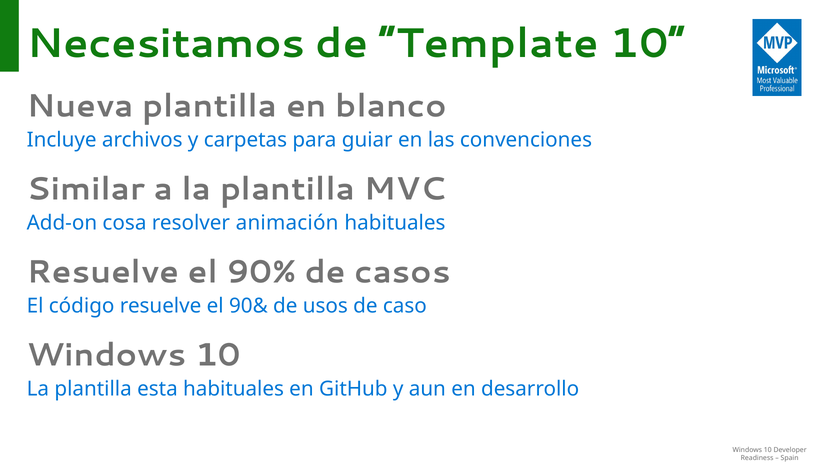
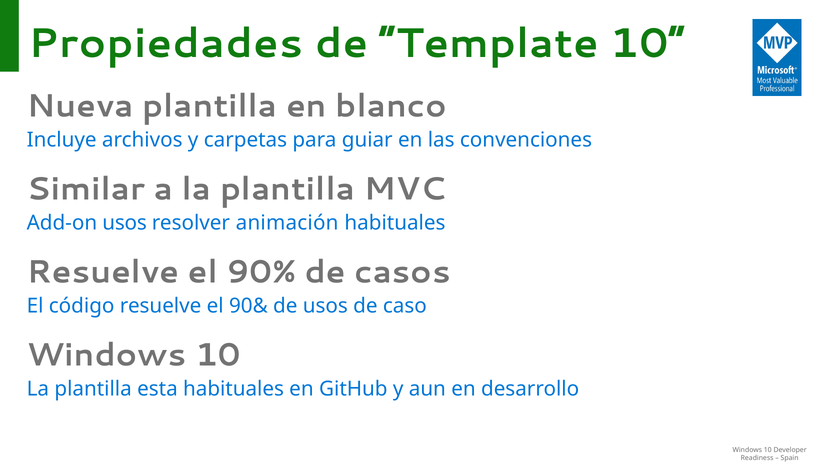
Necesitamos: Necesitamos -> Propiedades
Add-on cosa: cosa -> usos
